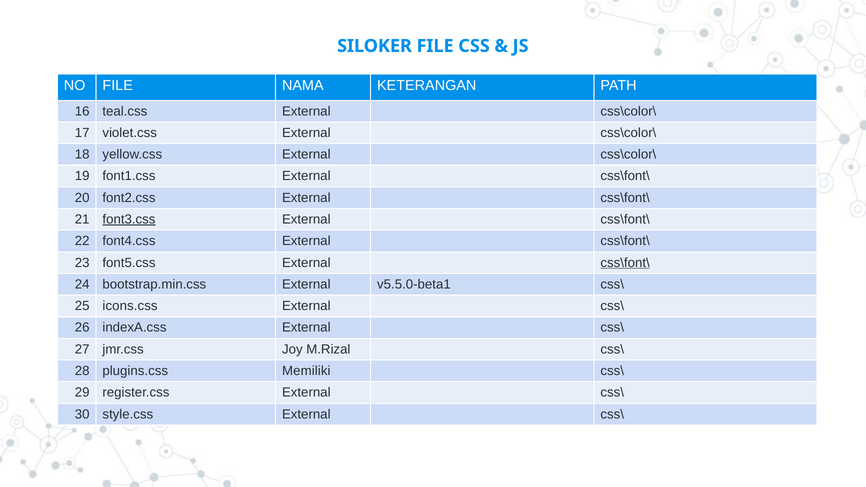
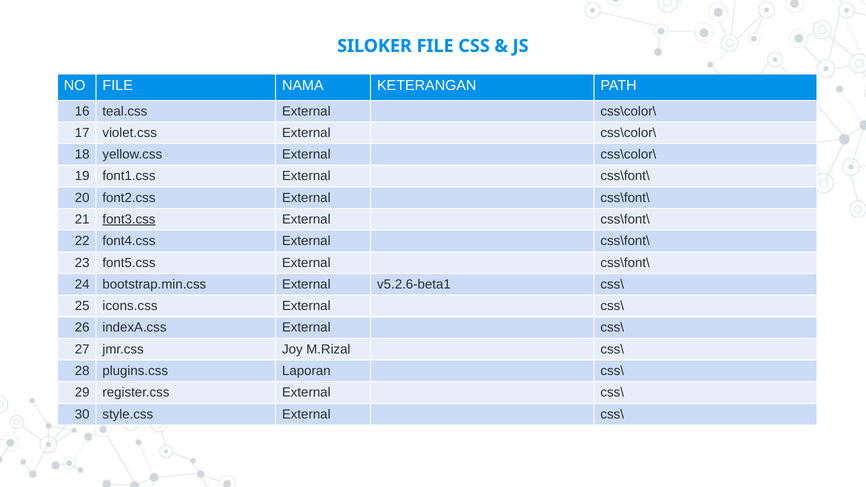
css\font\ at (625, 263) underline: present -> none
v5.5.0-beta1: v5.5.0-beta1 -> v5.2.6-beta1
Memiliki: Memiliki -> Laporan
